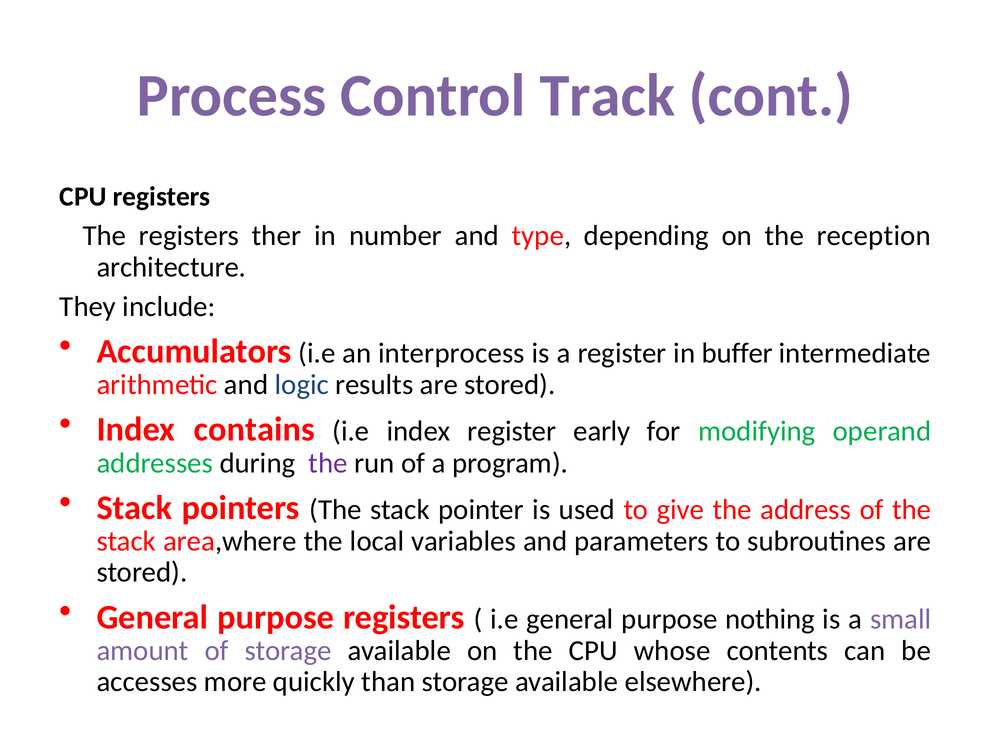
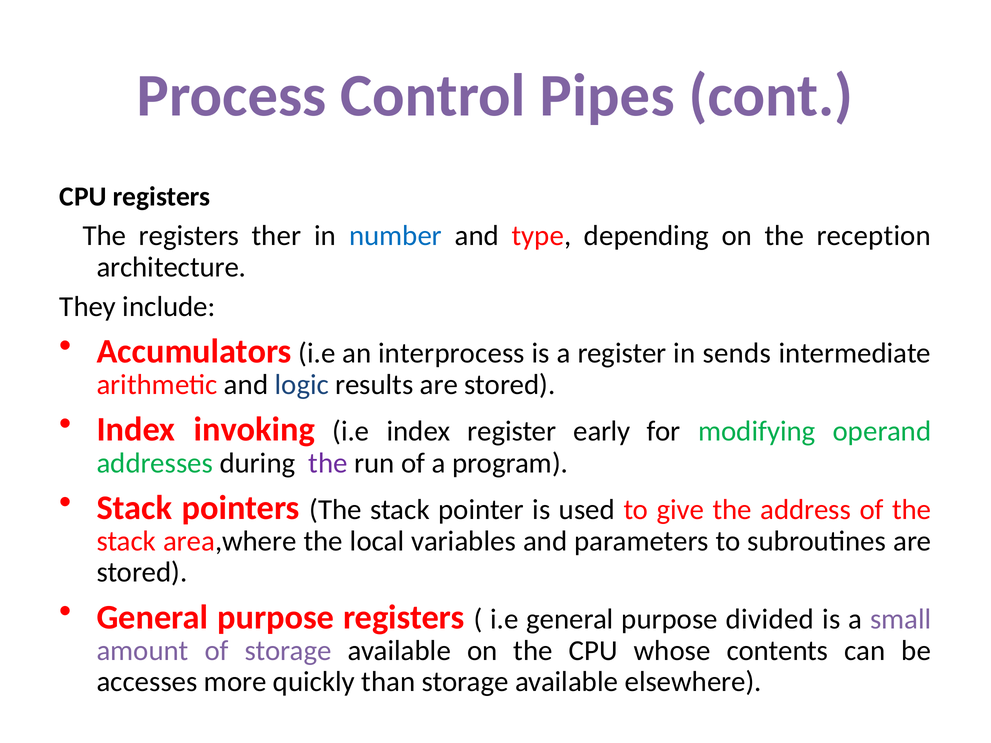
Track: Track -> Pipes
number colour: black -> blue
buffer: buffer -> sends
contains: contains -> invoking
nothing: nothing -> divided
